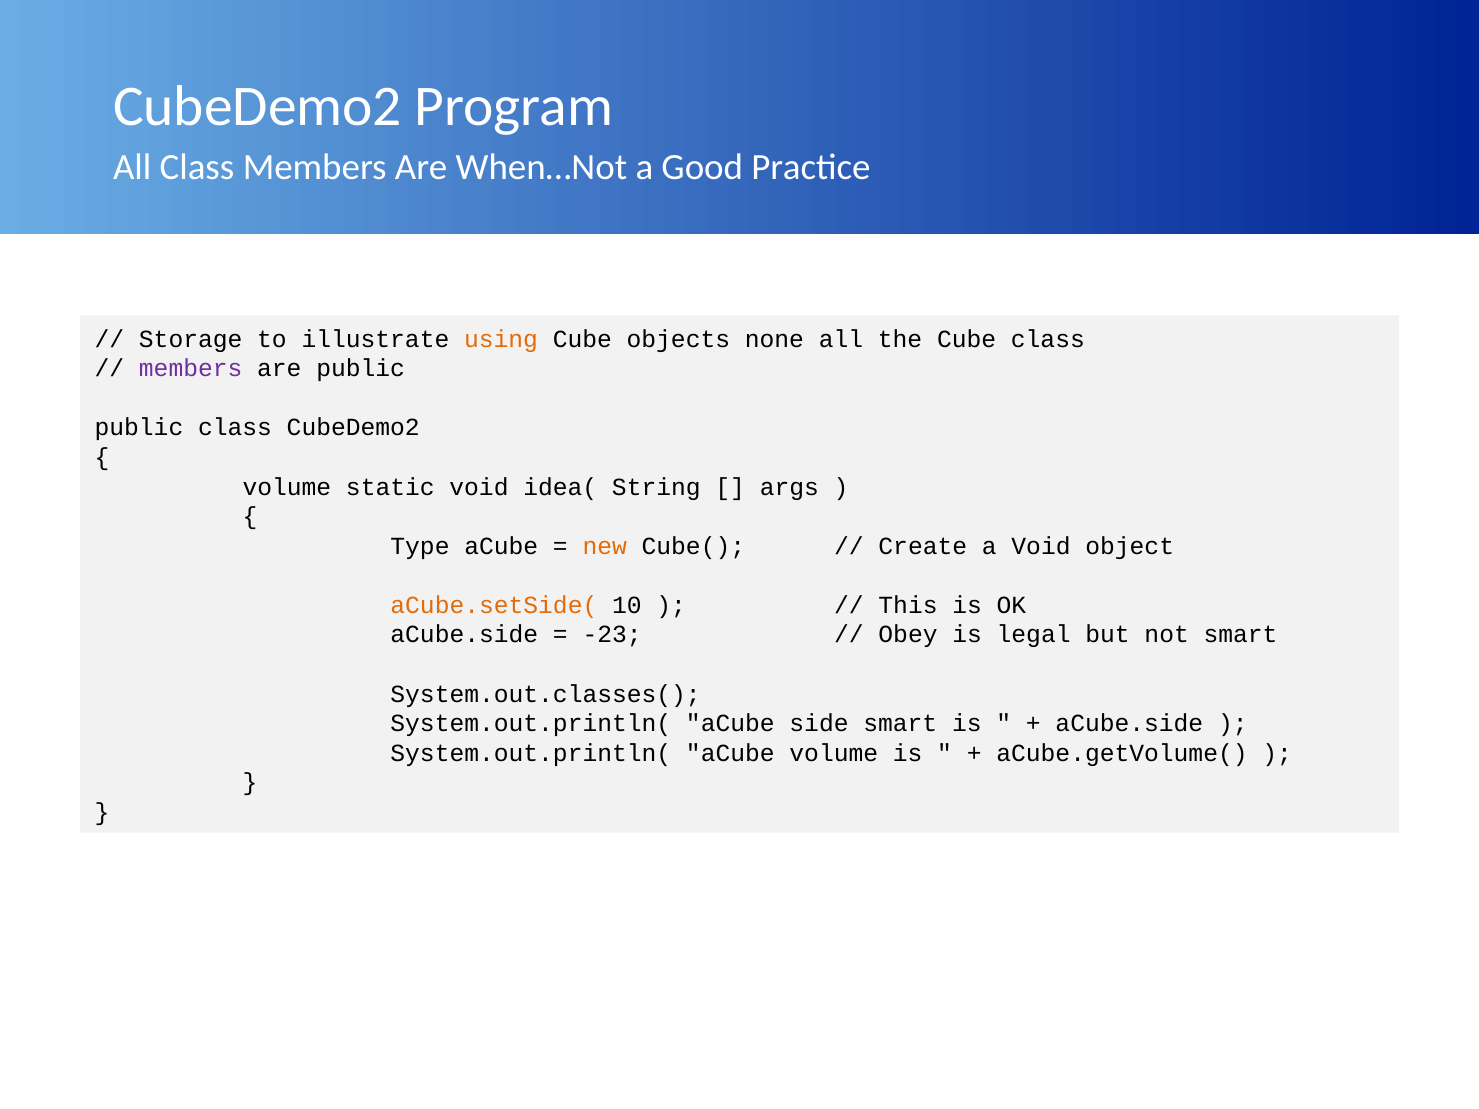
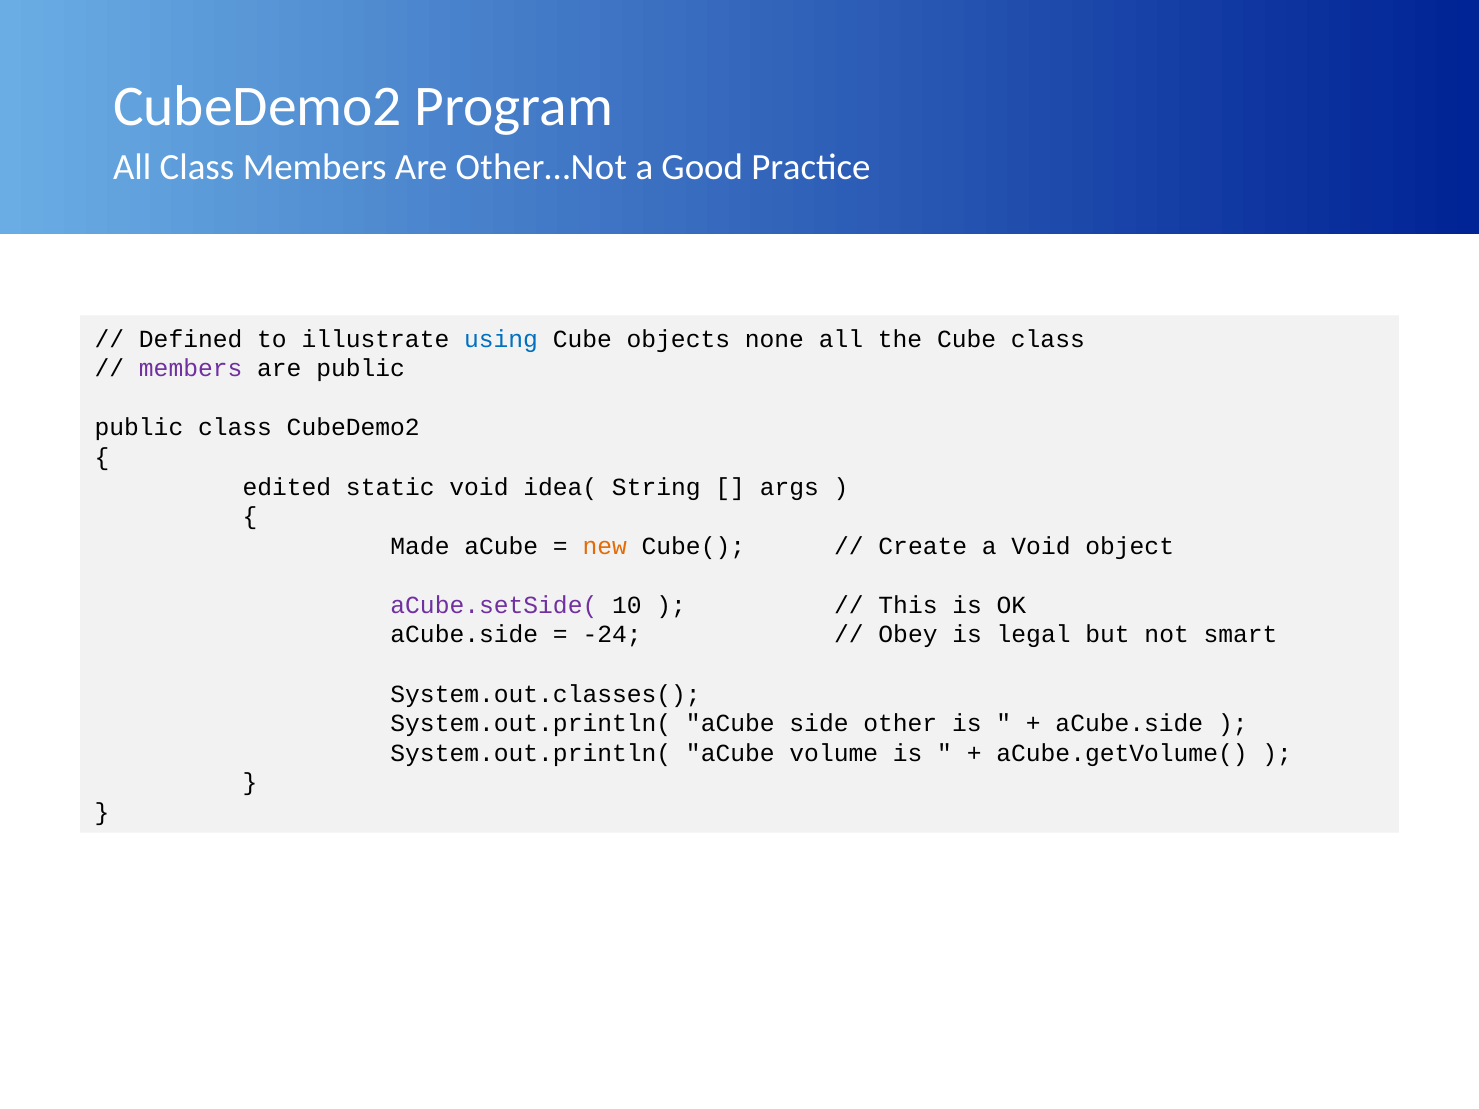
When…Not: When…Not -> Other…Not
Storage: Storage -> Defined
using colour: orange -> blue
volume at (287, 487): volume -> edited
Type: Type -> Made
aCube.setSide( colour: orange -> purple
-23: -23 -> -24
side smart: smart -> other
